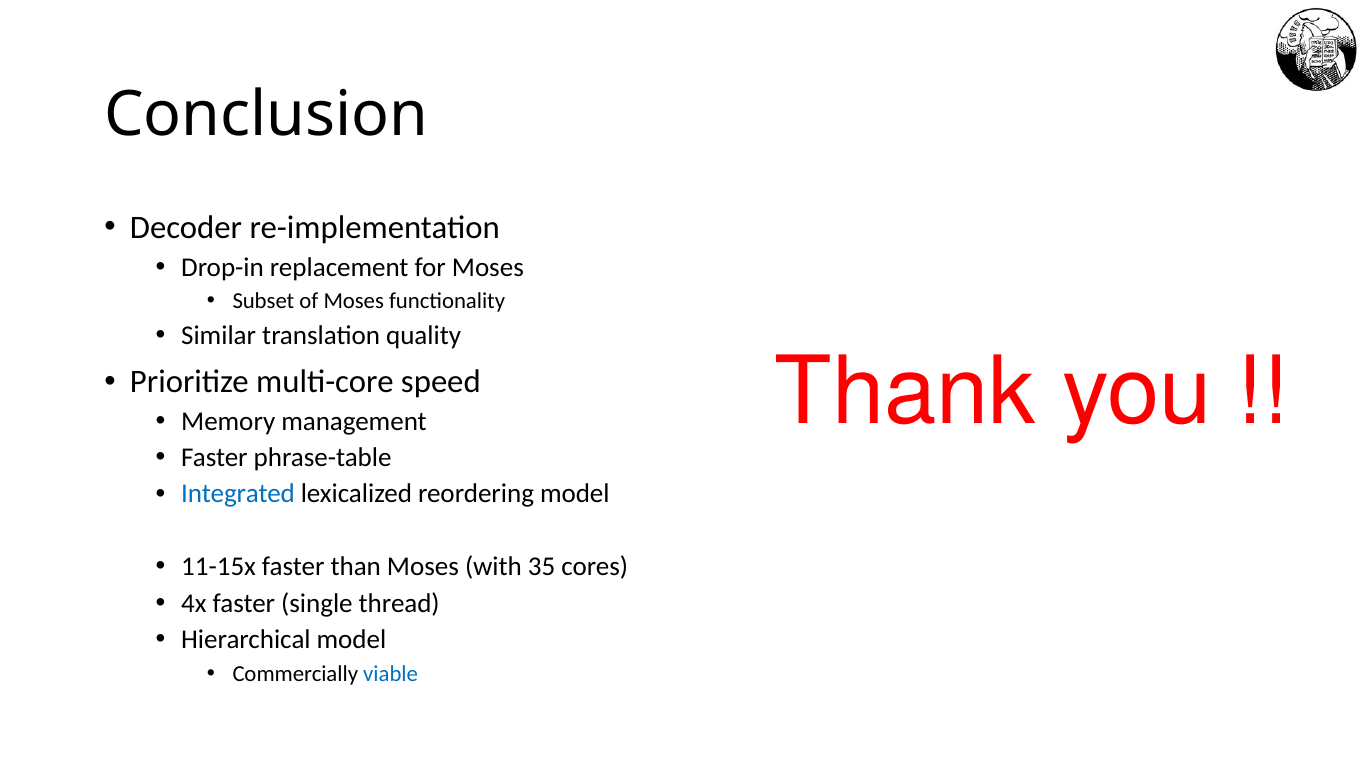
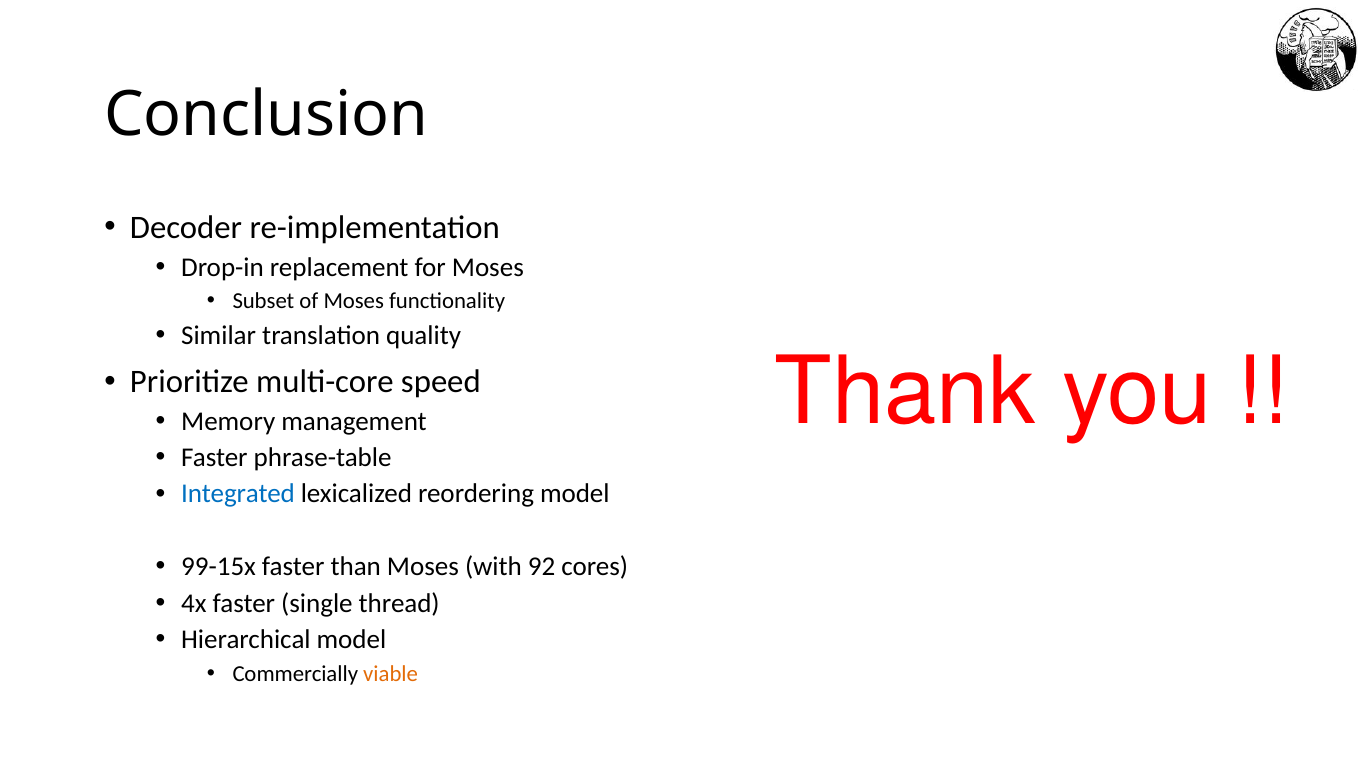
11-15x: 11-15x -> 99-15x
35: 35 -> 92
viable colour: blue -> orange
